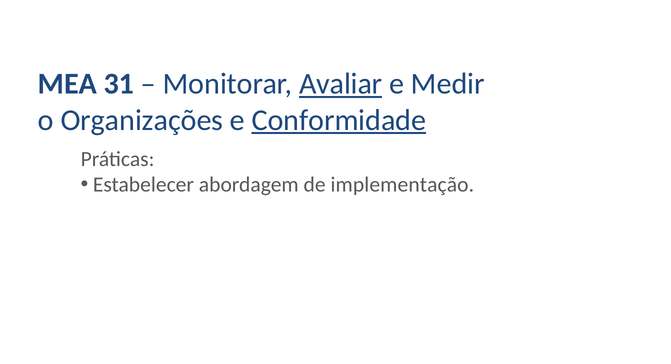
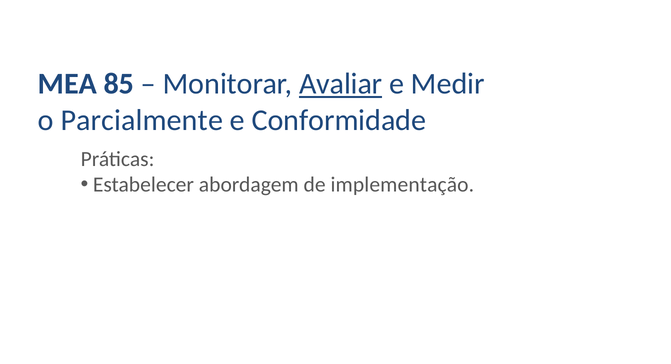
31: 31 -> 85
Organizações: Organizações -> Parcialmente
Conformidade underline: present -> none
